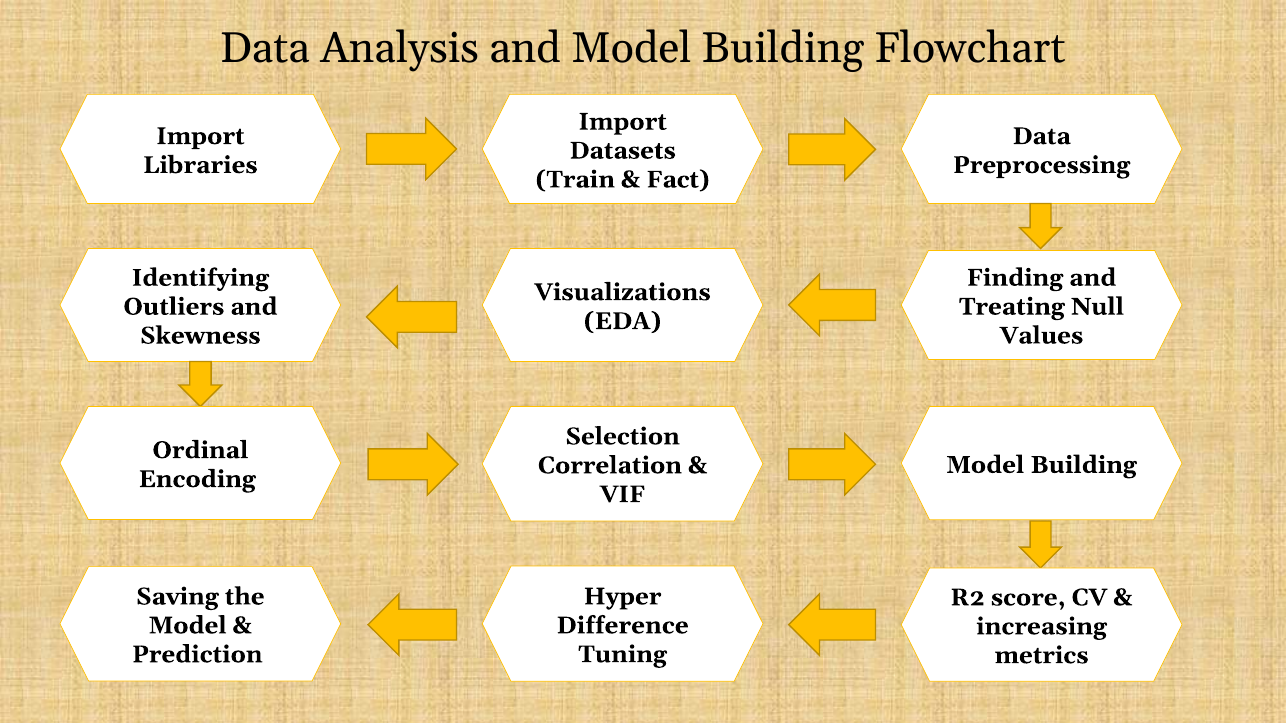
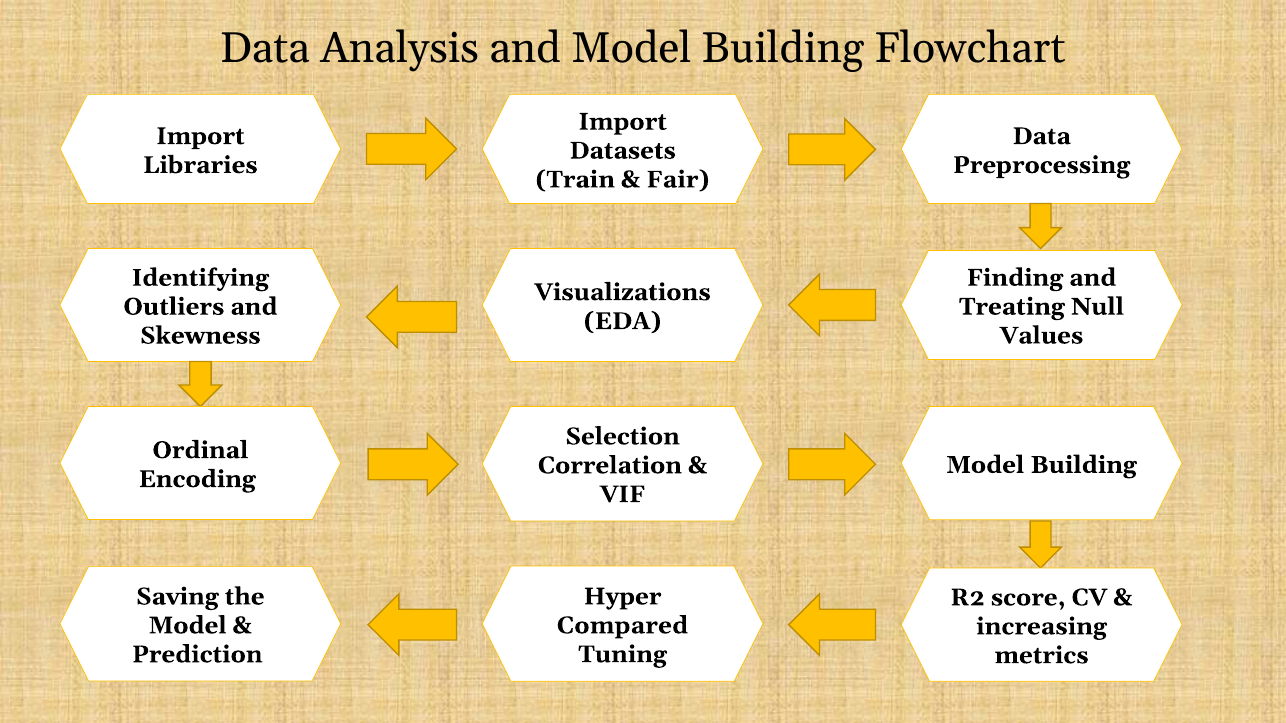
Fact: Fact -> Fair
Difference: Difference -> Compared
